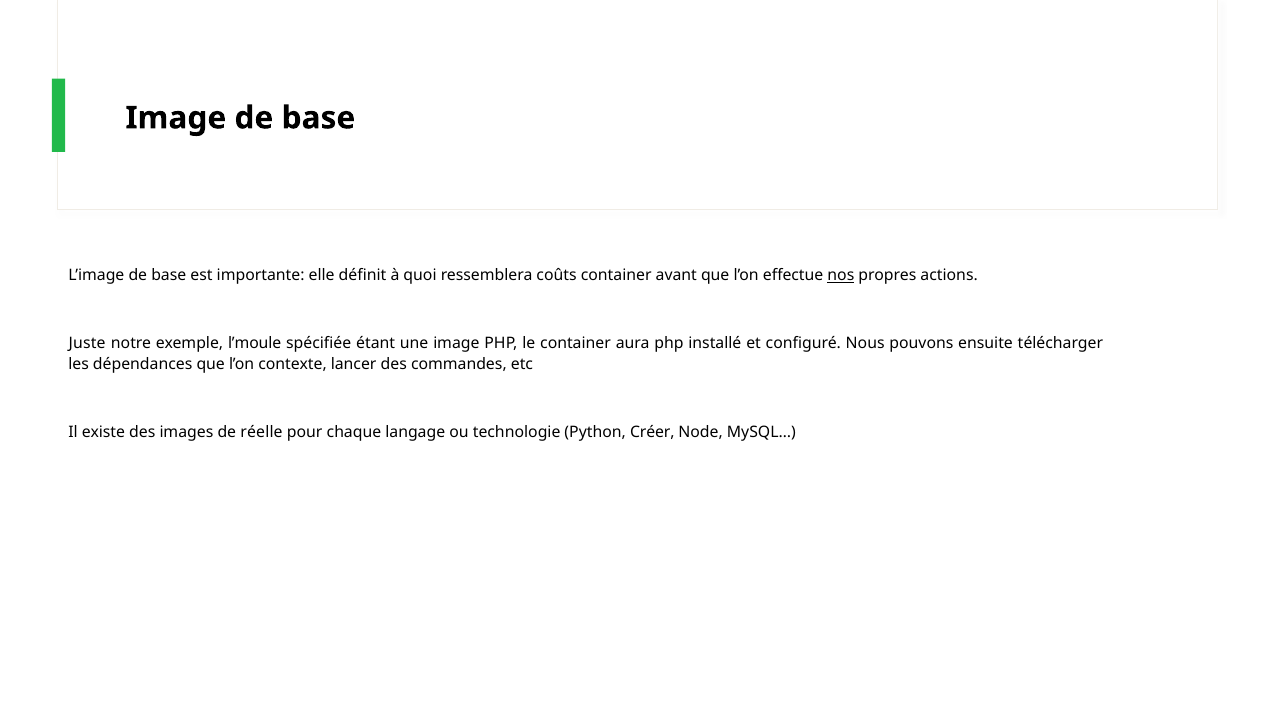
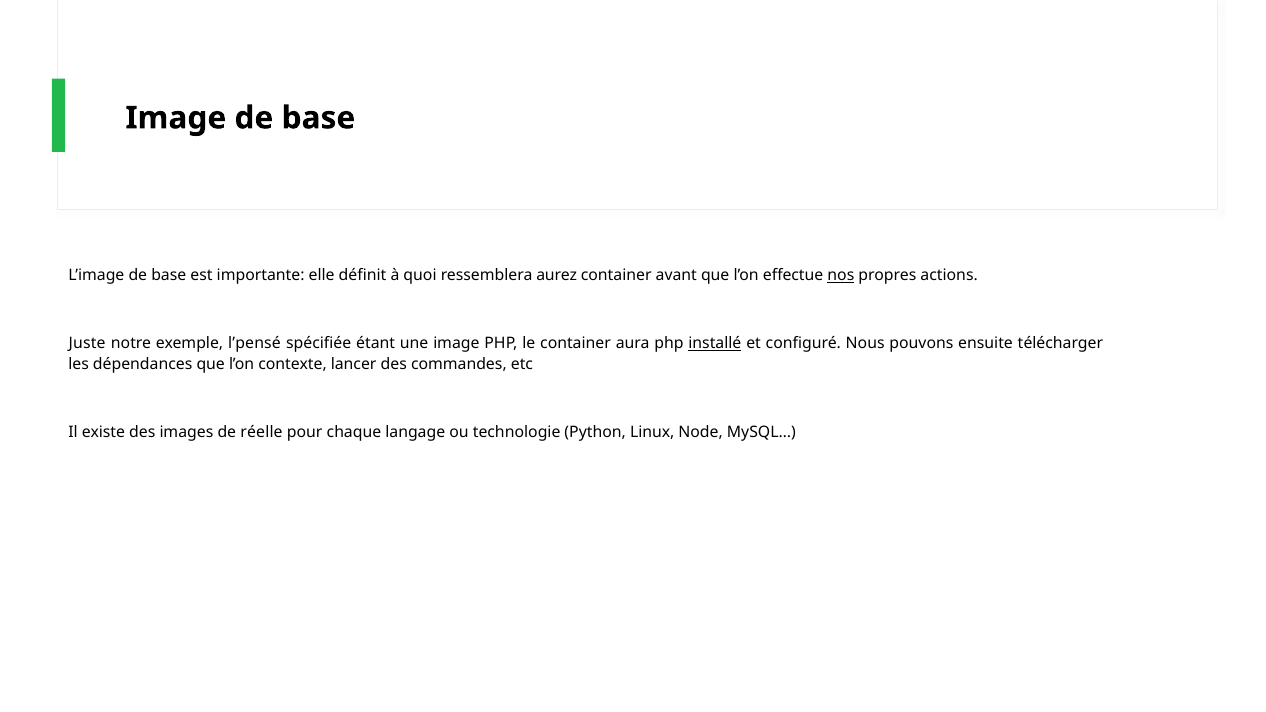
coûts: coûts -> aurez
l’moule: l’moule -> l’pensé
installé underline: none -> present
Créer: Créer -> Linux
